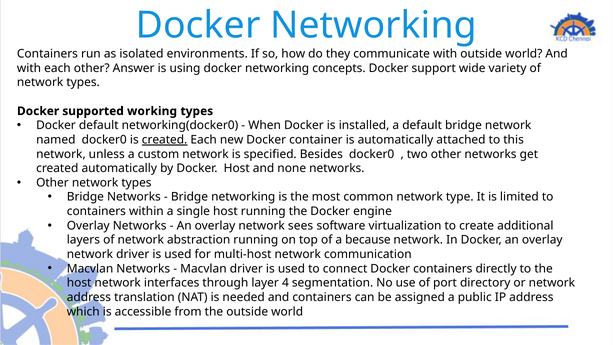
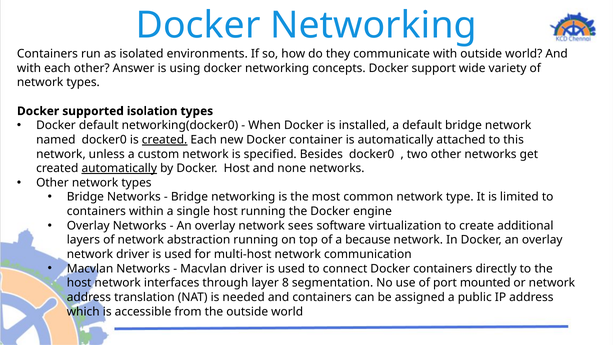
working: working -> isolation
automatically at (119, 168) underline: none -> present
4: 4 -> 8
directory: directory -> mounted
